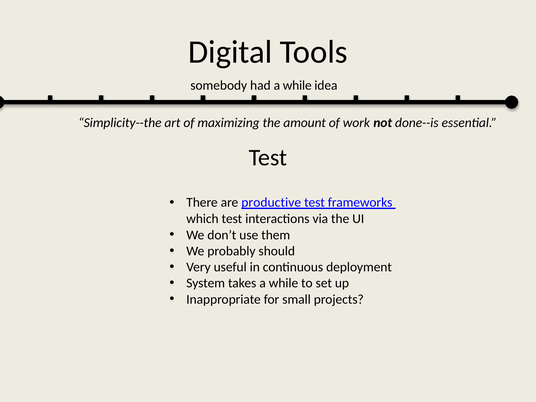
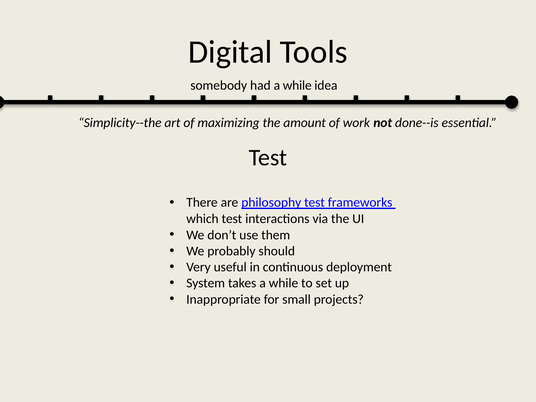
productive: productive -> philosophy
